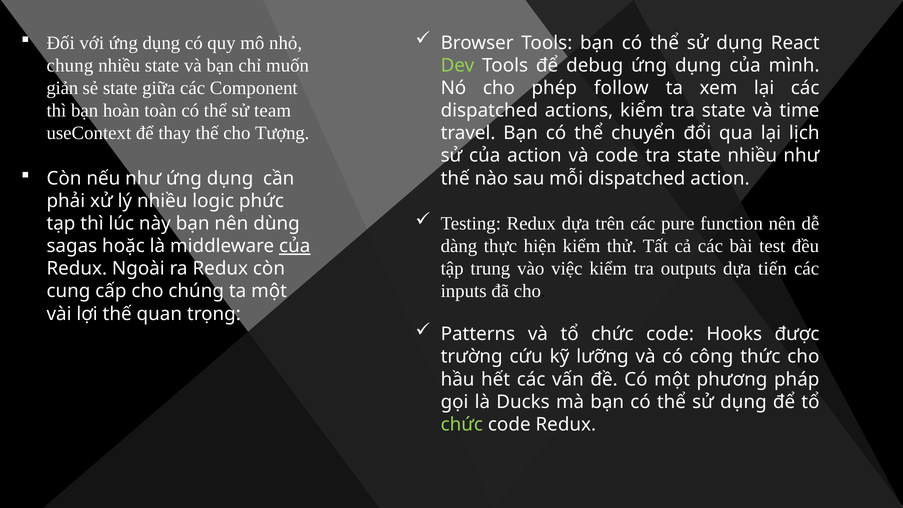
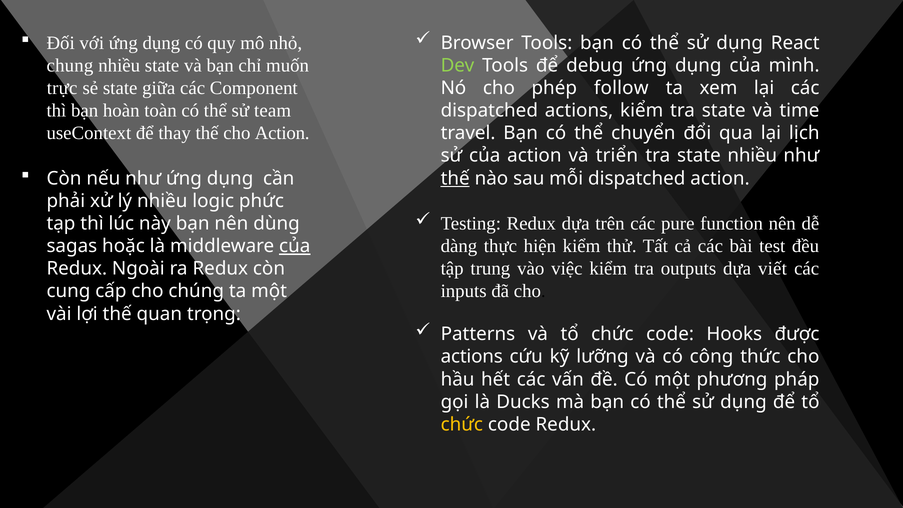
giản: giản -> trực
cho Tượng: Tượng -> Action
và code: code -> triển
thế at (455, 178) underline: none -> present
tiến: tiến -> viết
trường at (472, 357): trường -> actions
chức at (462, 424) colour: light green -> yellow
